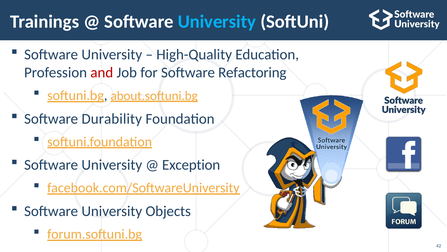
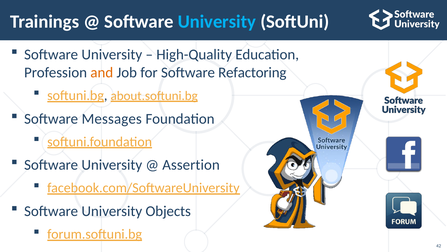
and colour: red -> orange
Durability: Durability -> Messages
Exception: Exception -> Assertion
